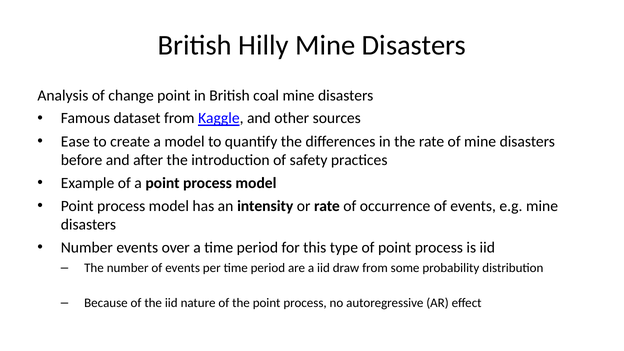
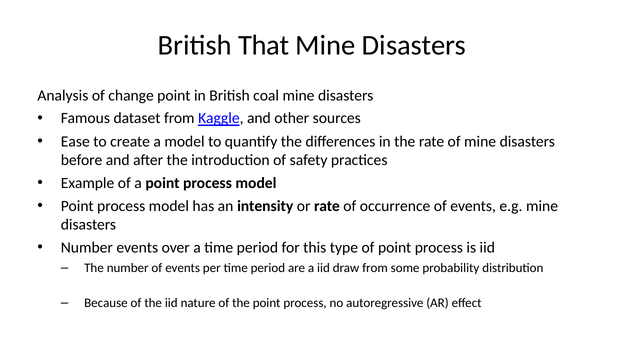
Hilly: Hilly -> That
